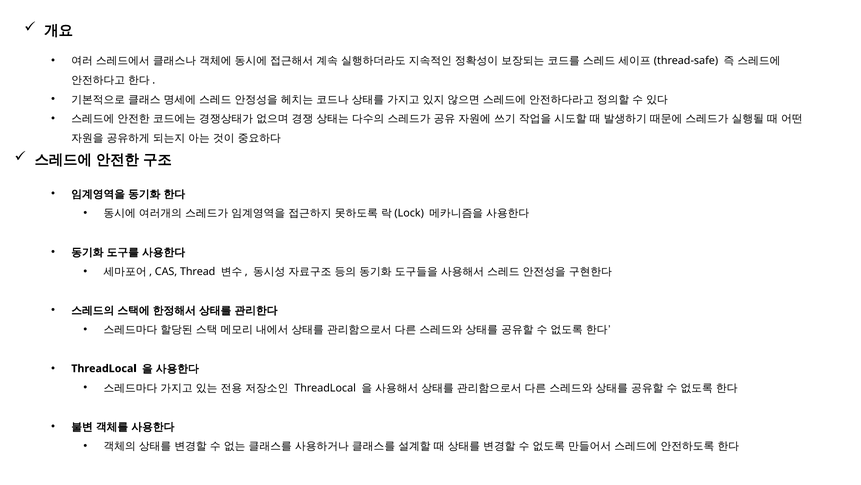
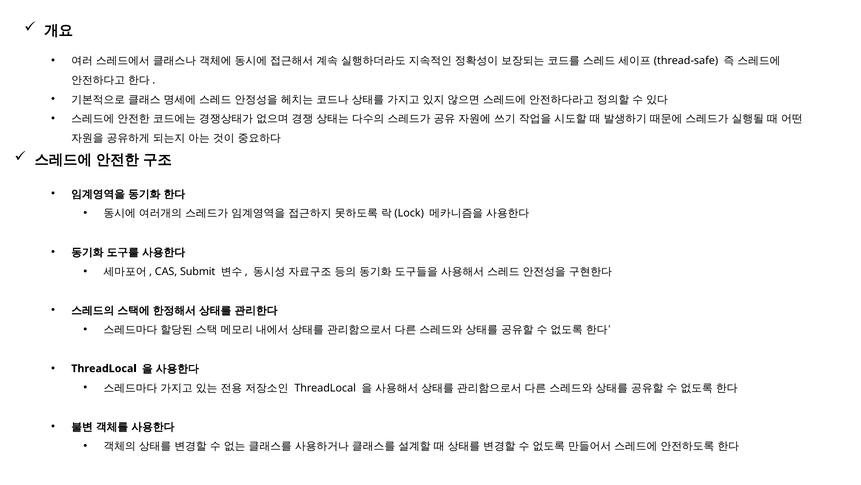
Thread: Thread -> Submit
